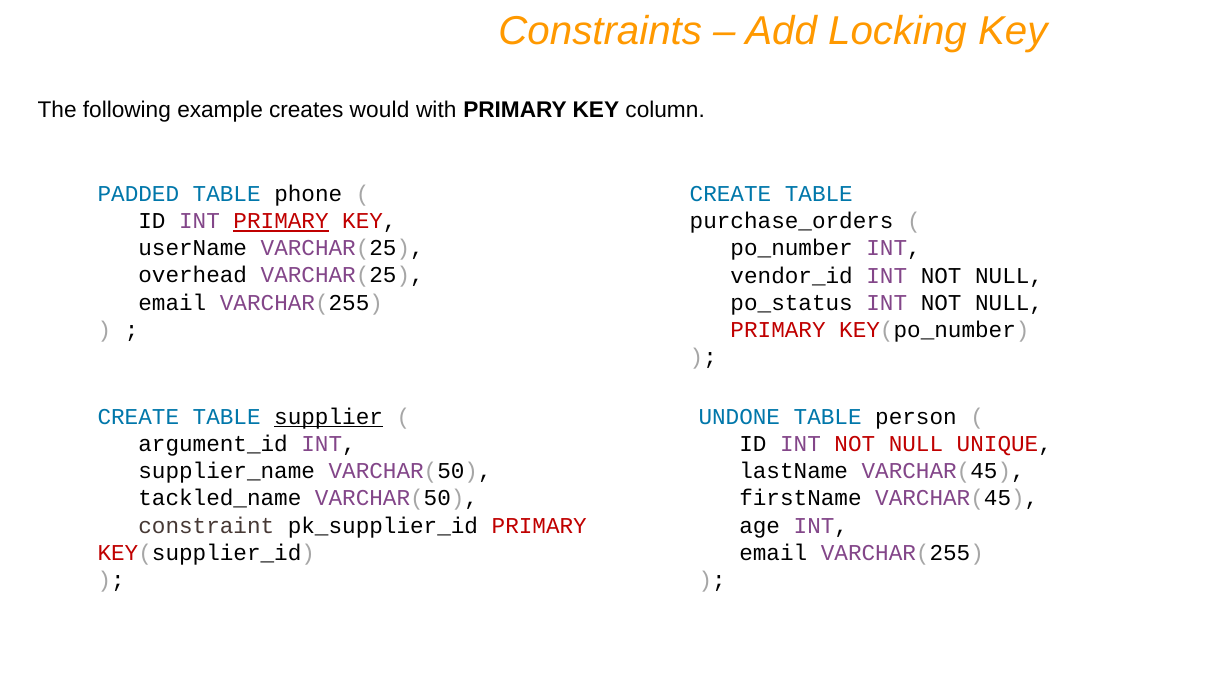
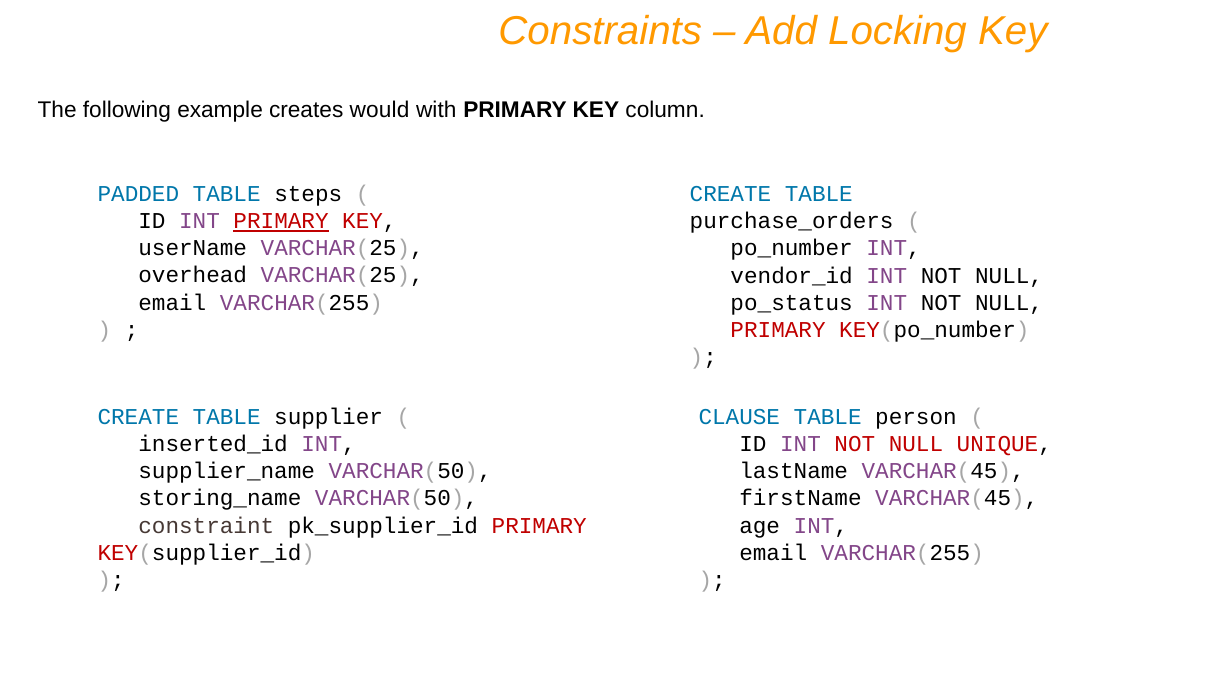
phone: phone -> steps
supplier underline: present -> none
UNDONE: UNDONE -> CLAUSE
argument_id: argument_id -> inserted_id
tackled_name: tackled_name -> storing_name
